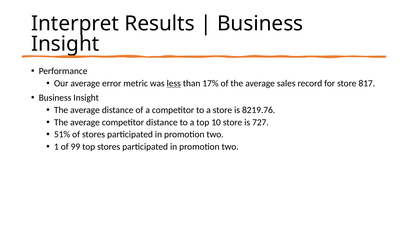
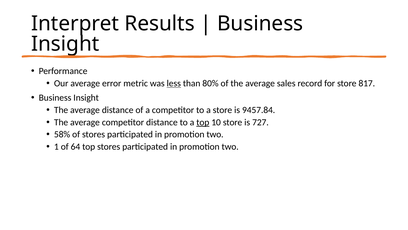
17%: 17% -> 80%
8219.76: 8219.76 -> 9457.84
top at (203, 122) underline: none -> present
51%: 51% -> 58%
99: 99 -> 64
